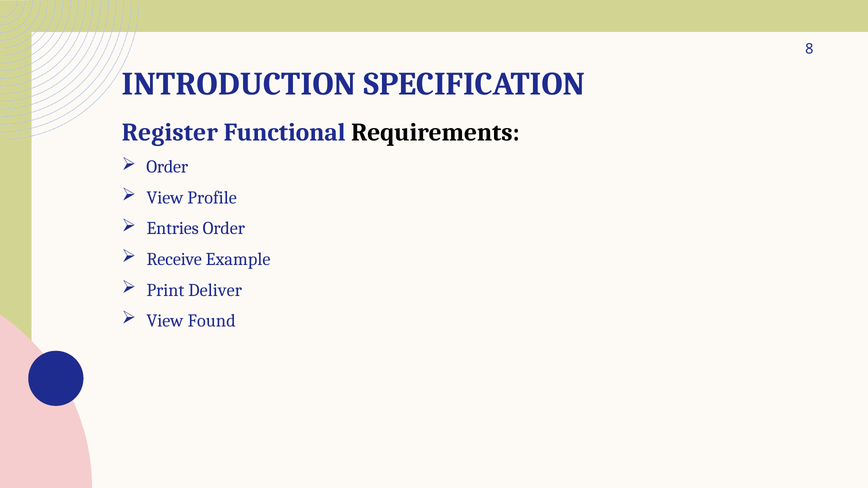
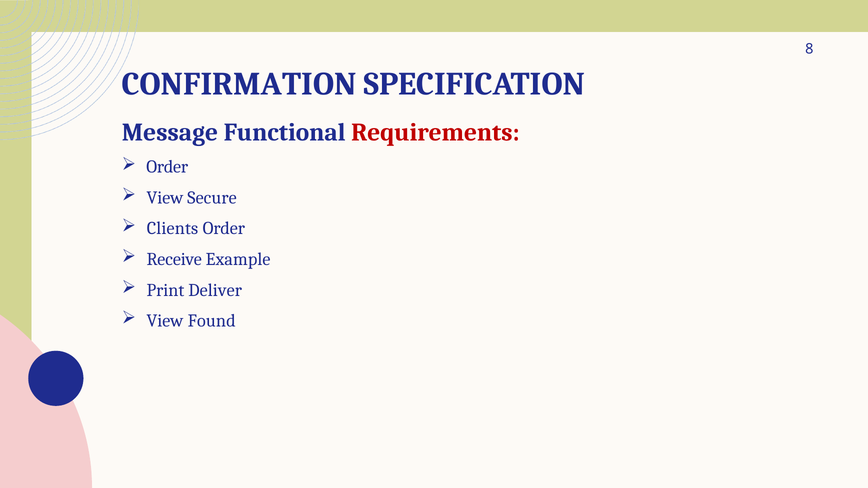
INTRODUCTION: INTRODUCTION -> CONFIRMATION
Register: Register -> Message
Requirements colour: black -> red
Profile: Profile -> Secure
Entries: Entries -> Clients
